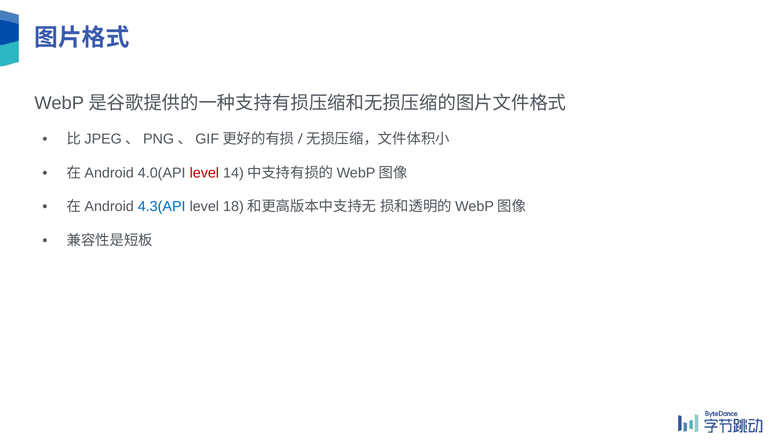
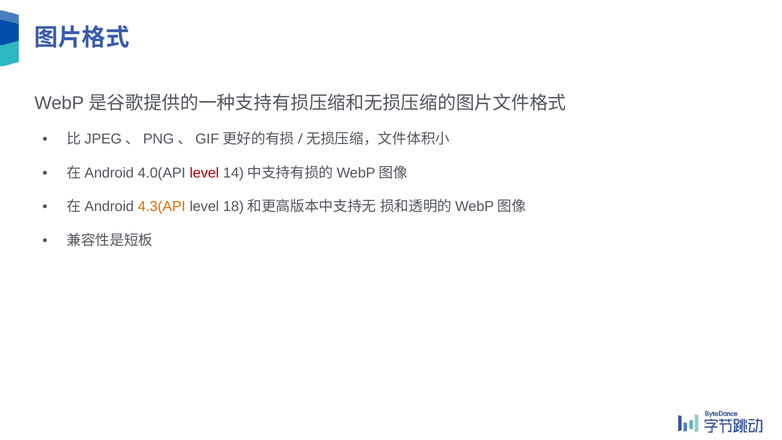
4.3(API colour: blue -> orange
